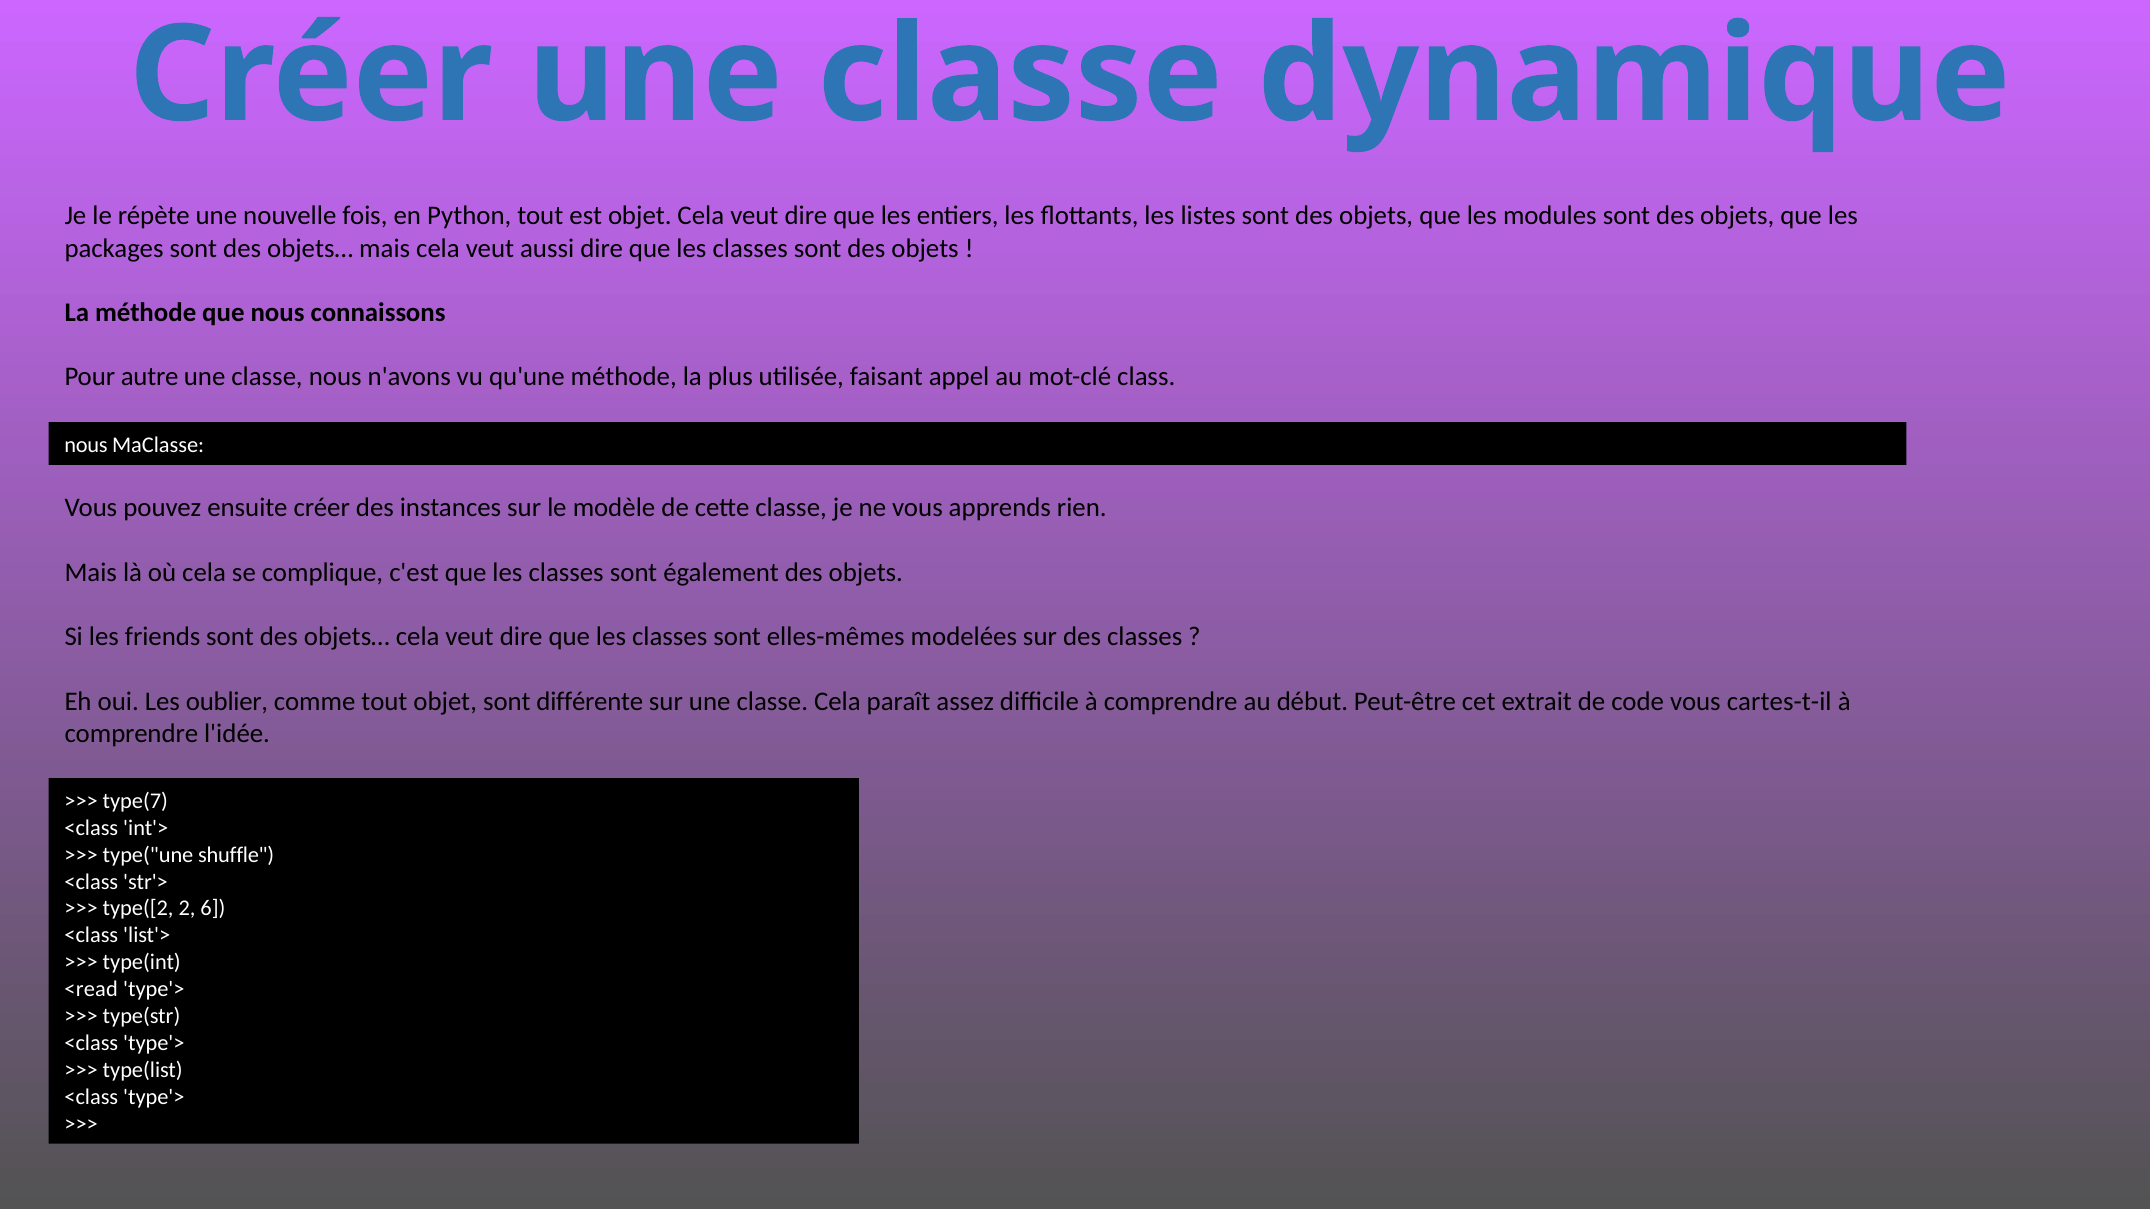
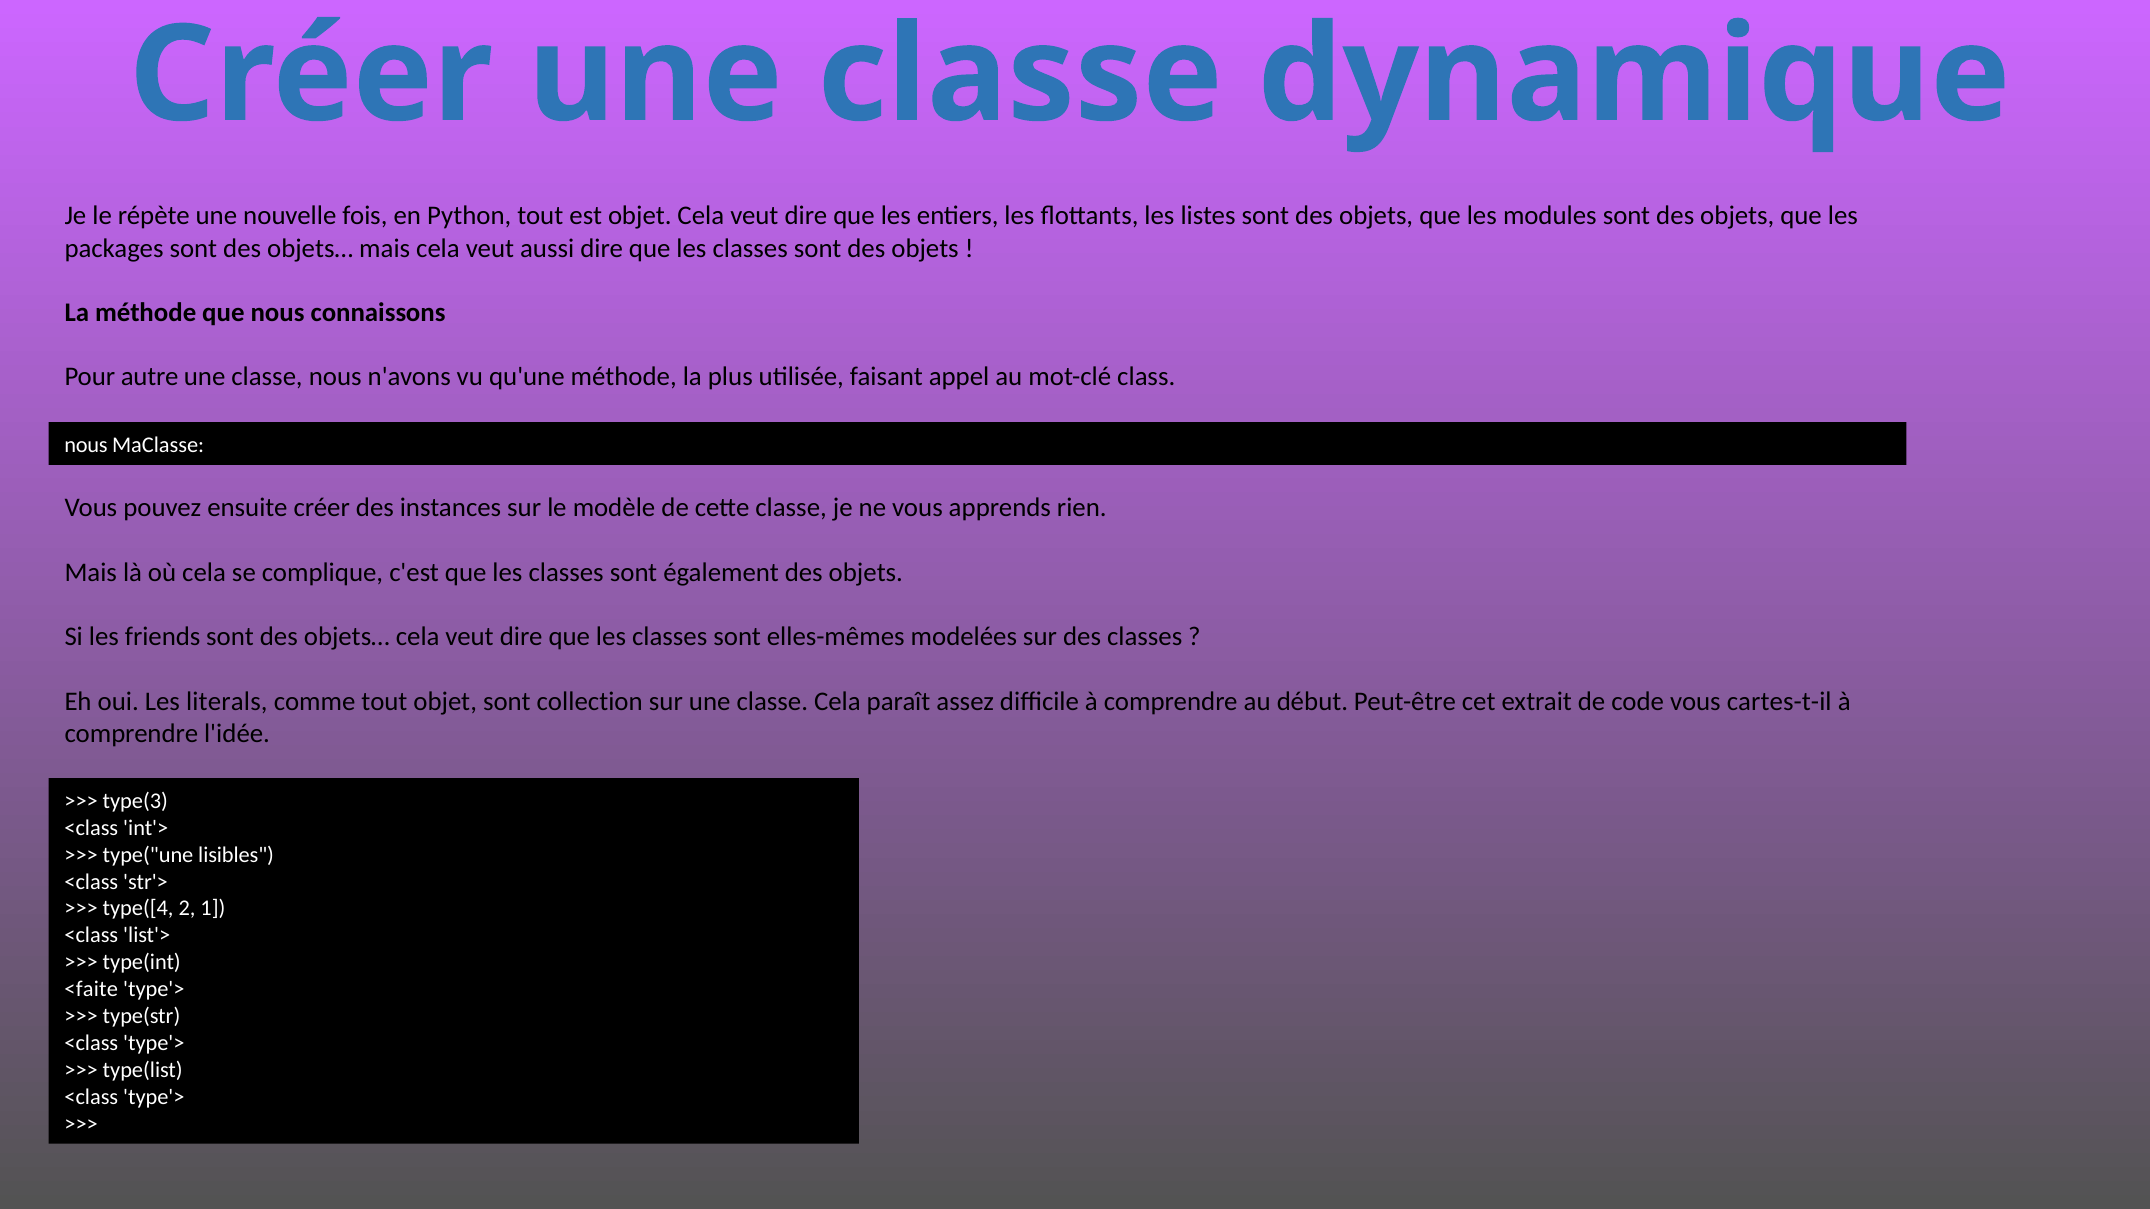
oublier: oublier -> literals
différente: différente -> collection
type(7: type(7 -> type(3
shuffle: shuffle -> lisibles
type([2: type([2 -> type([4
6: 6 -> 1
<read: <read -> <faite
